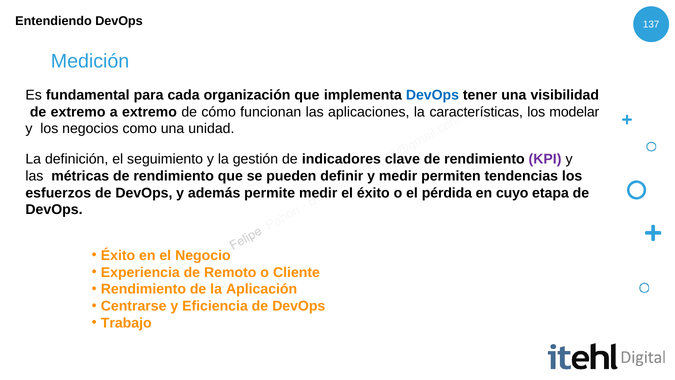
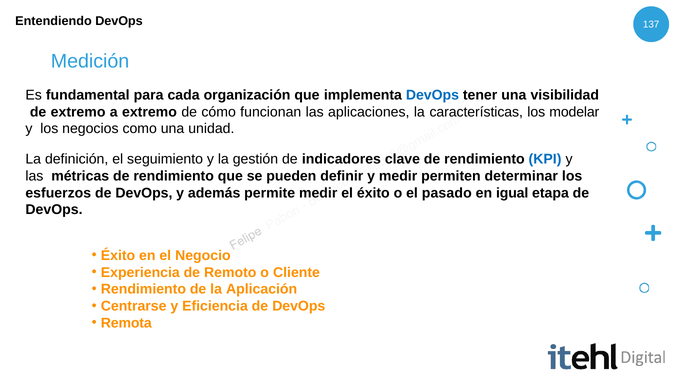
KPI colour: purple -> blue
tendencias: tendencias -> determinar
pérdida: pérdida -> pasado
cuyo: cuyo -> igual
Trabajo: Trabajo -> Remota
